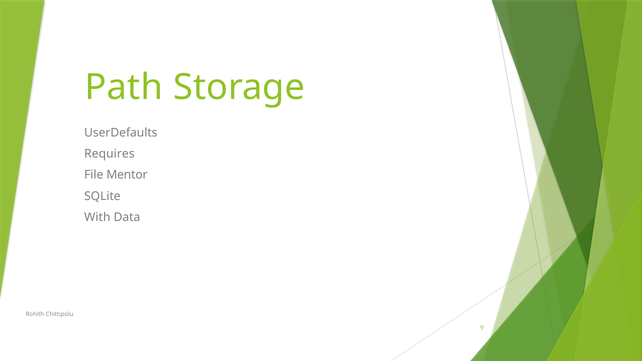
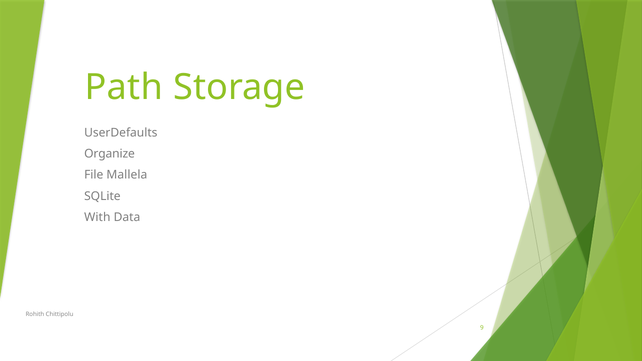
Requires: Requires -> Organize
Mentor: Mentor -> Mallela
